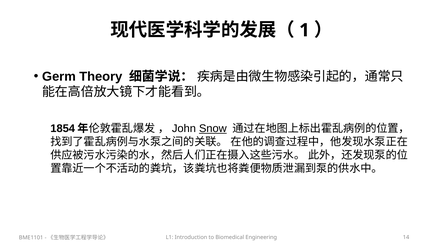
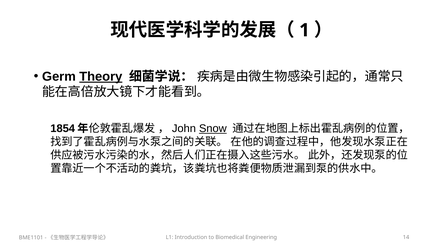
Theory underline: none -> present
